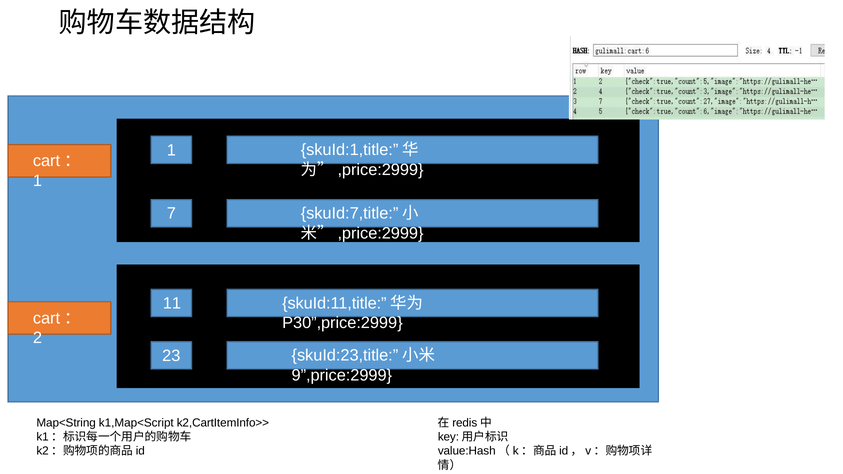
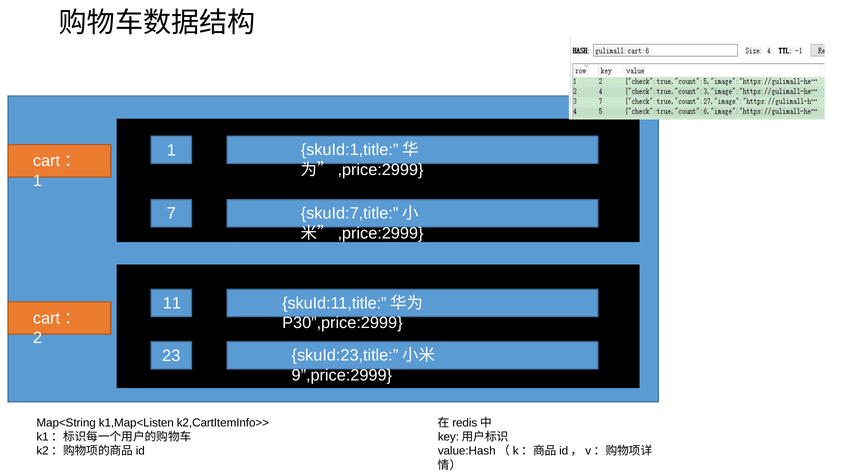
k1,Map<Script: k1,Map<Script -> k1,Map<Listen
